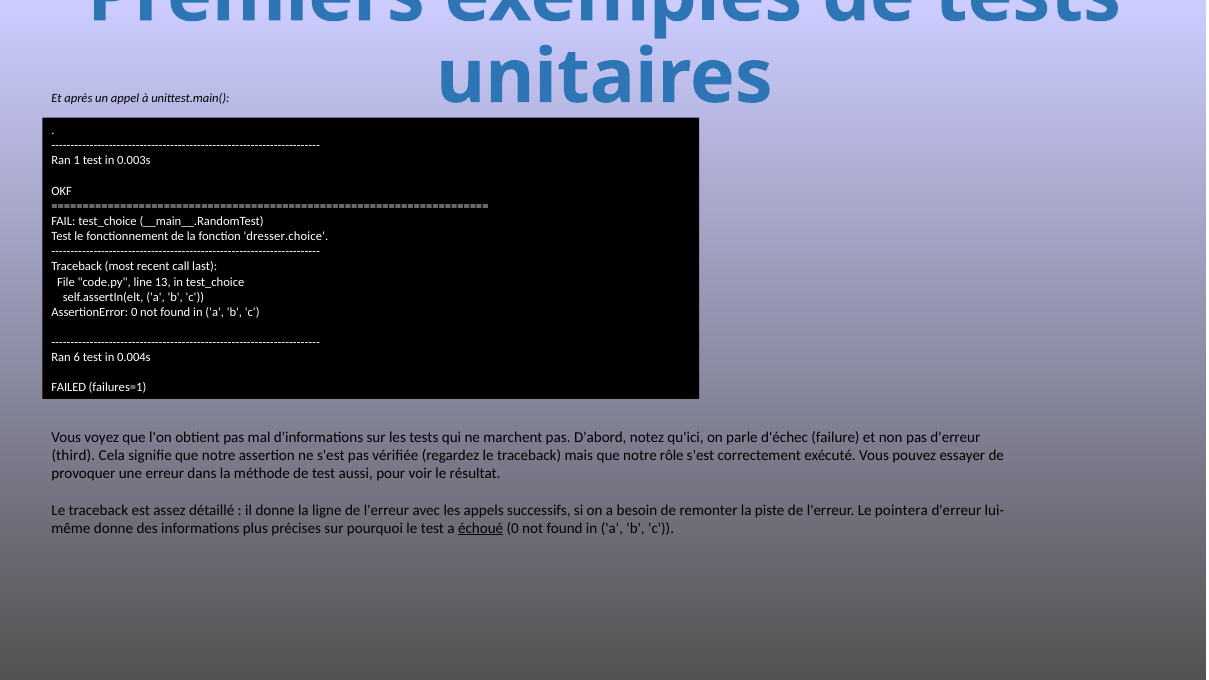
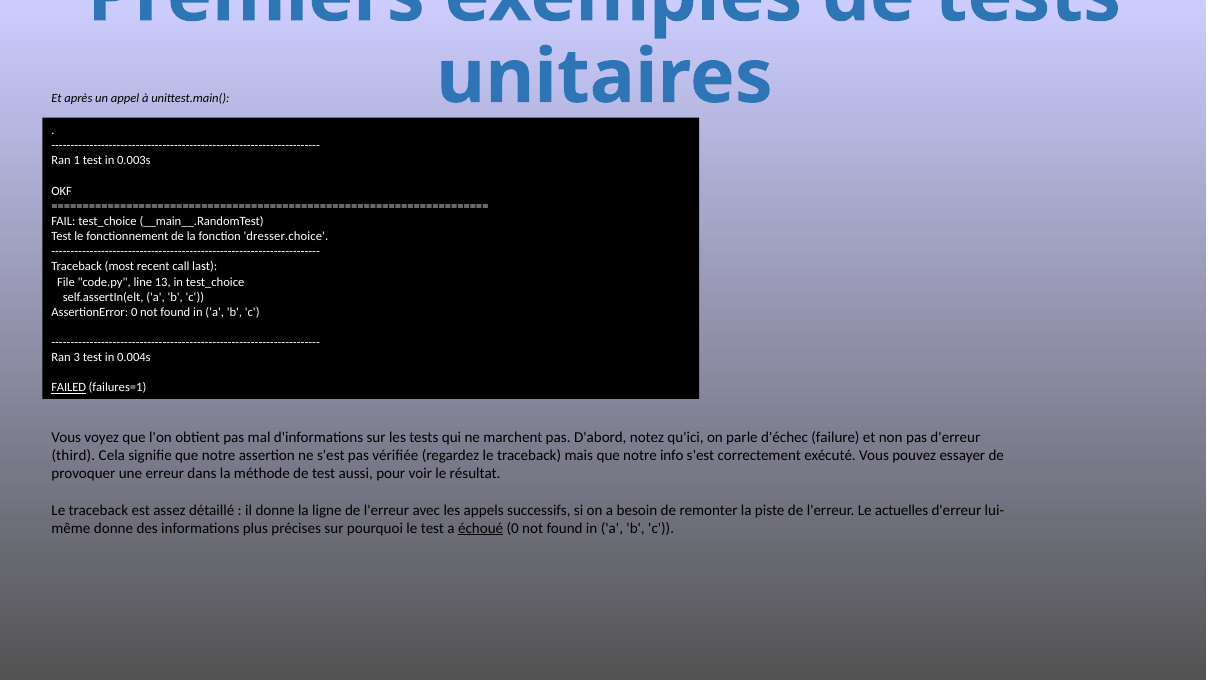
6: 6 -> 3
FAILED underline: none -> present
rôle: rôle -> info
pointera: pointera -> actuelles
